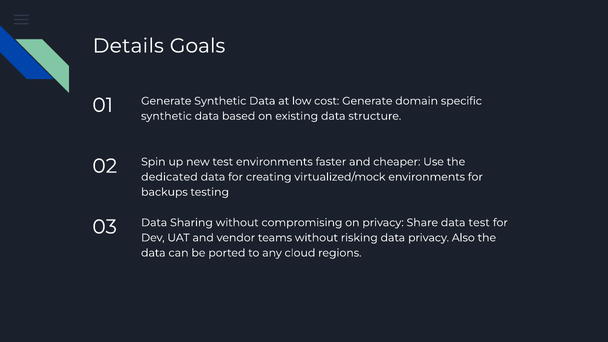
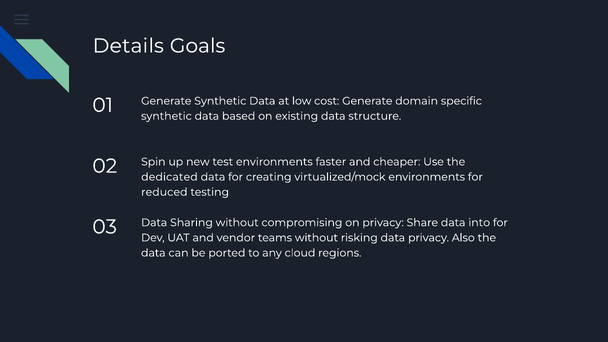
backups: backups -> reduced
data test: test -> into
